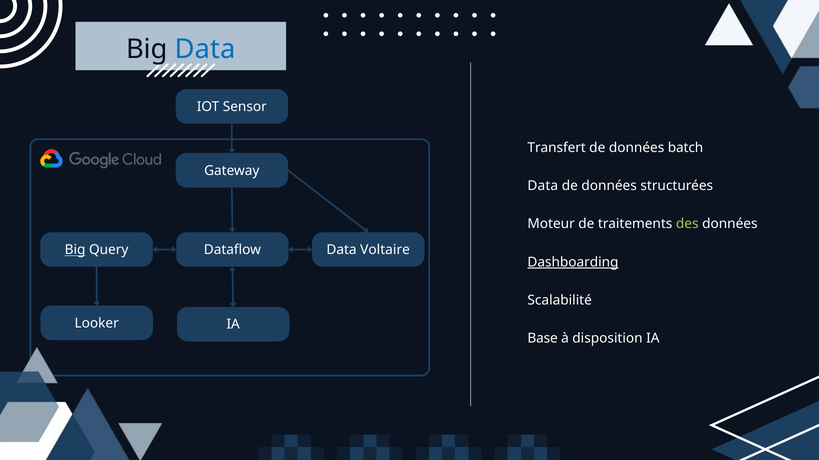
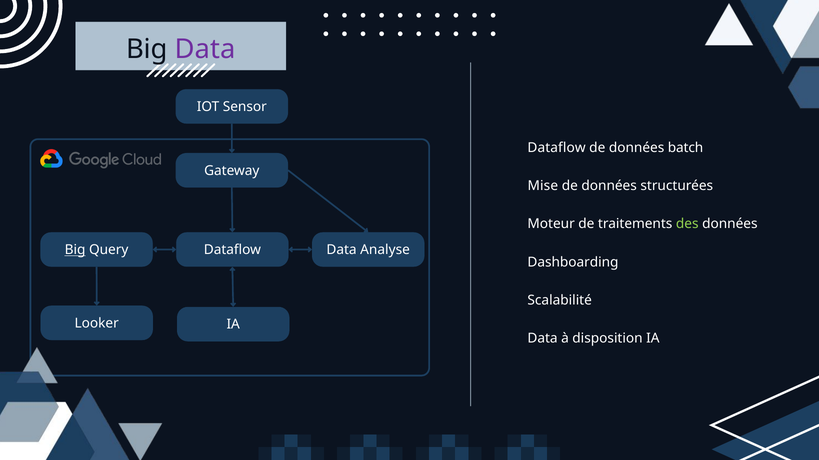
Data at (205, 49) colour: blue -> purple
Transfert at (557, 148): Transfert -> Dataflow
Data at (543, 186): Data -> Mise
Voltaire: Voltaire -> Analyse
Dashboarding underline: present -> none
Base at (543, 339): Base -> Data
